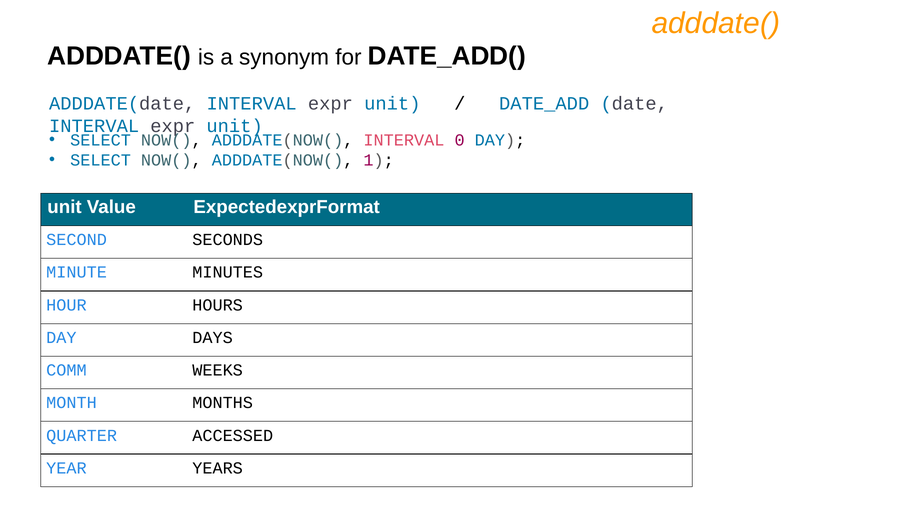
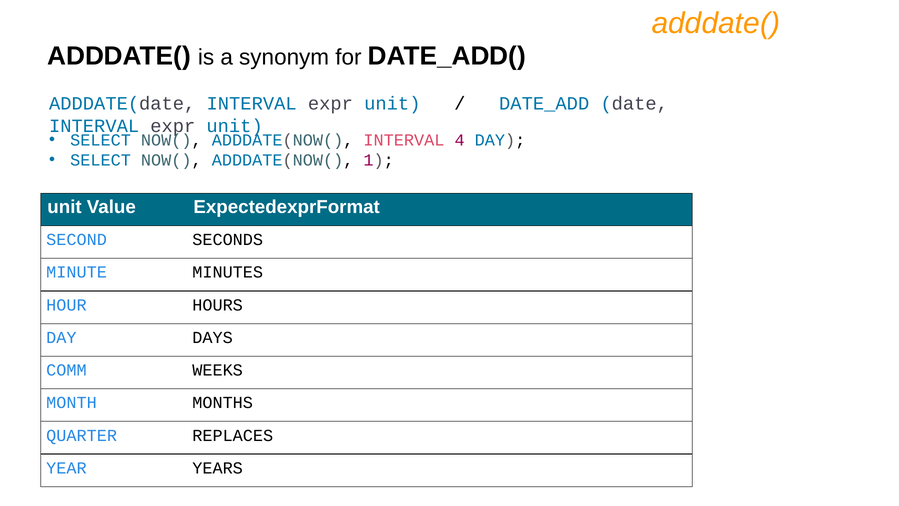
0: 0 -> 4
ACCESSED: ACCESSED -> REPLACES
